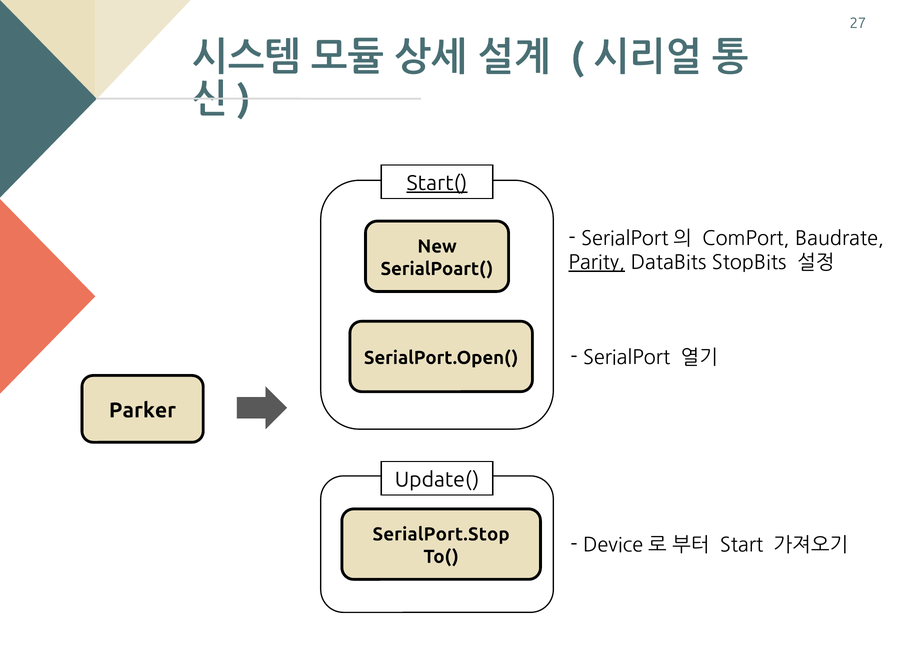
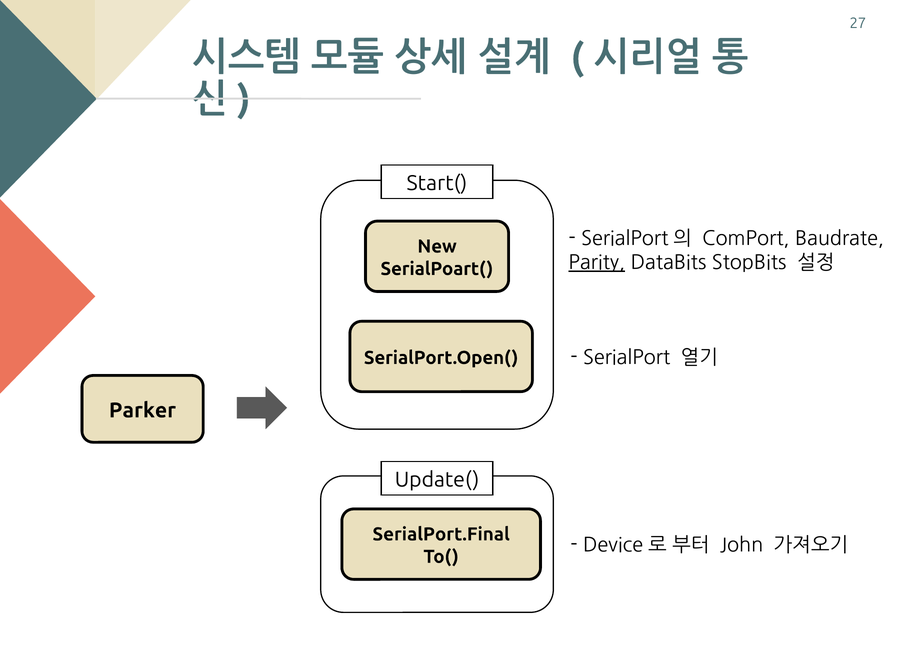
Start( underline: present -> none
SerialPort.Stop: SerialPort.Stop -> SerialPort.Final
Start: Start -> John
